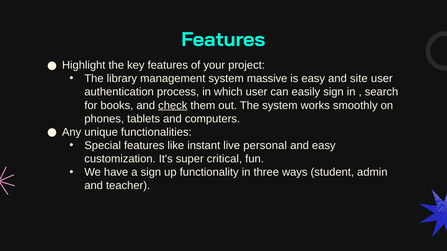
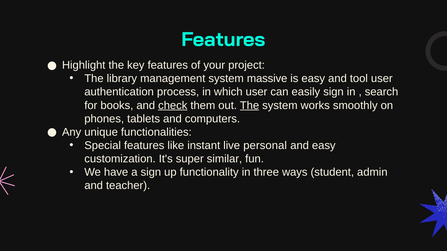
site: site -> tool
The at (250, 106) underline: none -> present
critical: critical -> similar
